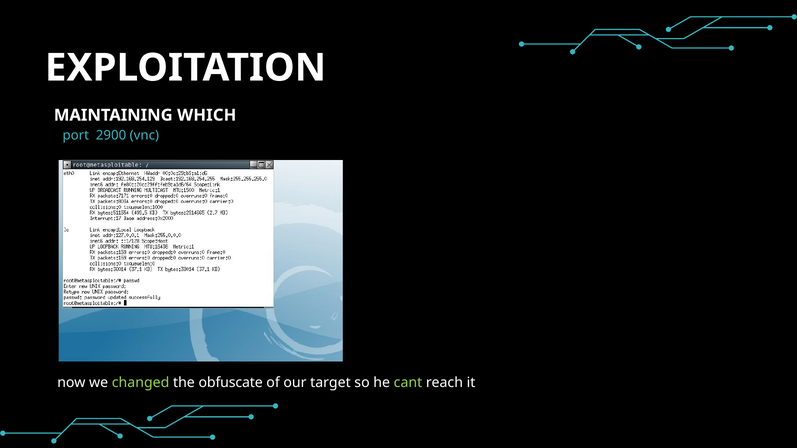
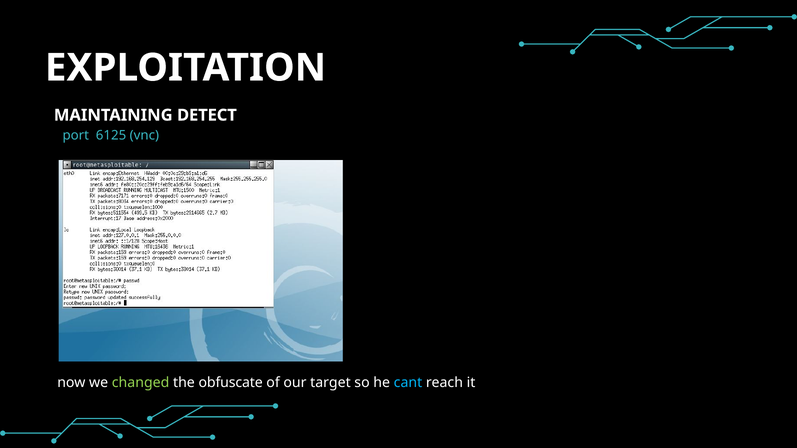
WHICH: WHICH -> DETECT
2900: 2900 -> 6125
cant colour: light green -> light blue
